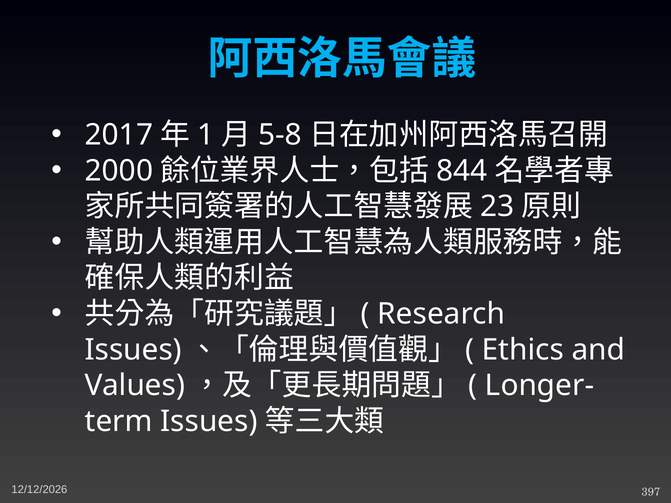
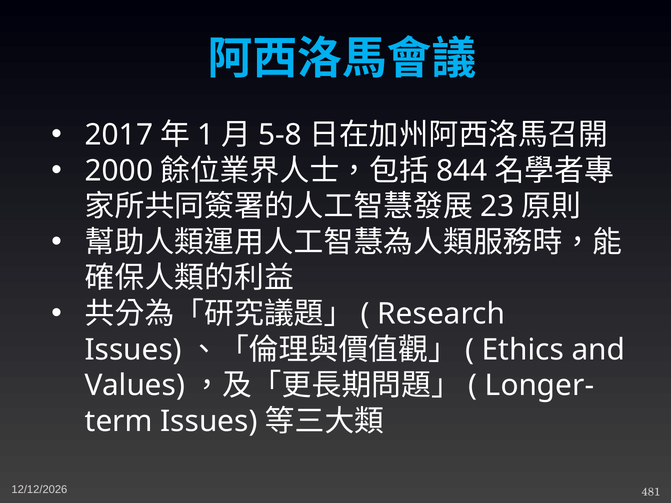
397: 397 -> 481
